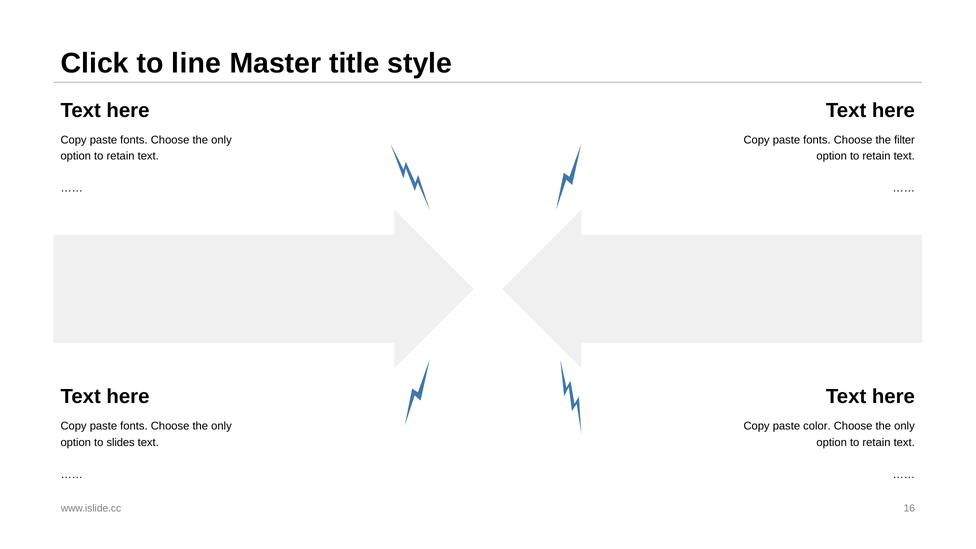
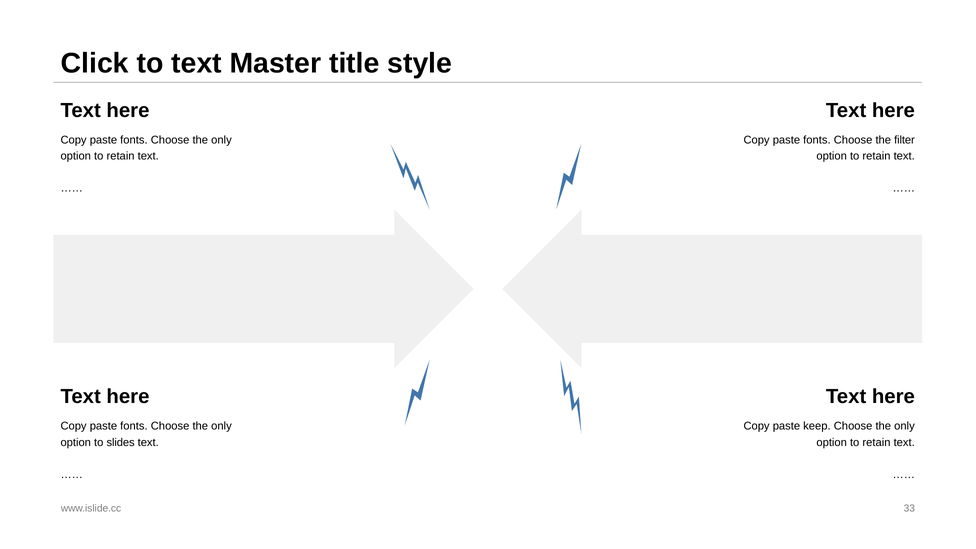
to line: line -> text
color: color -> keep
16: 16 -> 33
